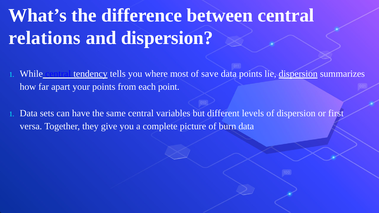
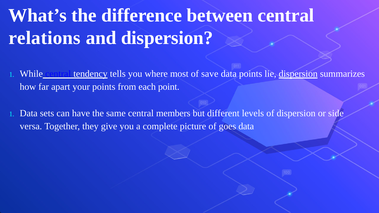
variables: variables -> members
first: first -> side
burn: burn -> goes
